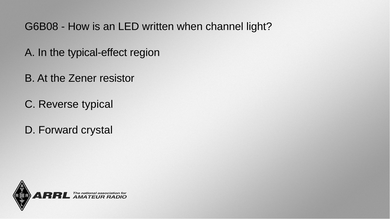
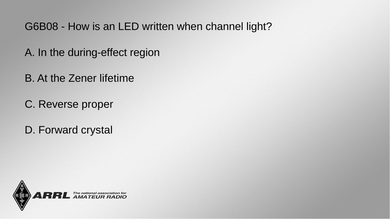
typical-effect: typical-effect -> during-effect
resistor: resistor -> lifetime
typical: typical -> proper
